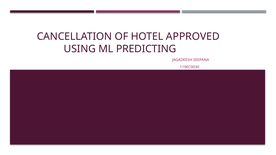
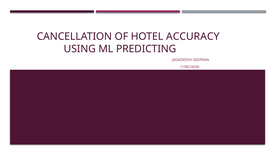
APPROVED: APPROVED -> ACCURACY
